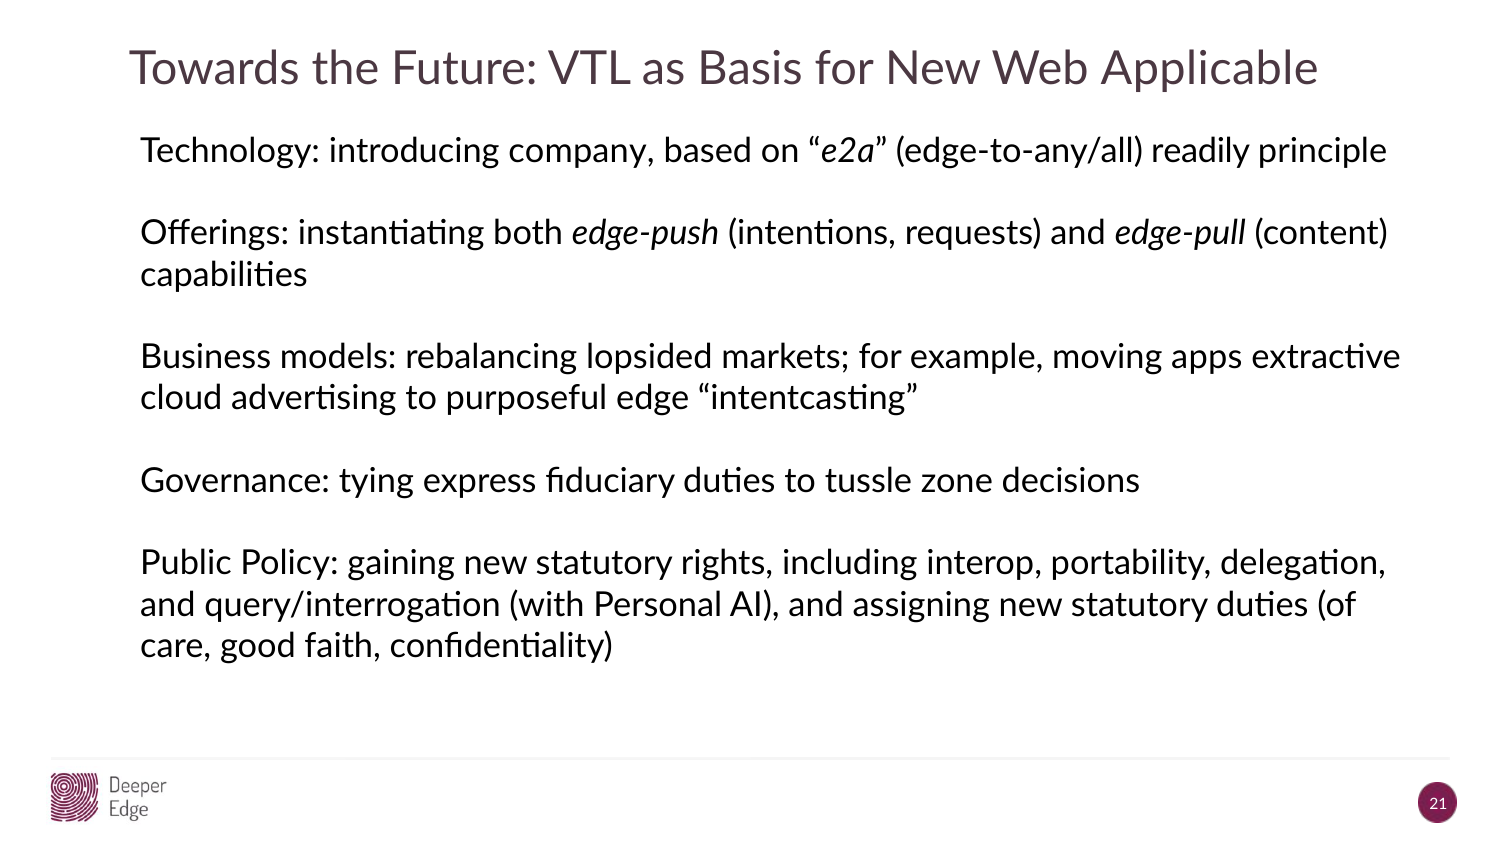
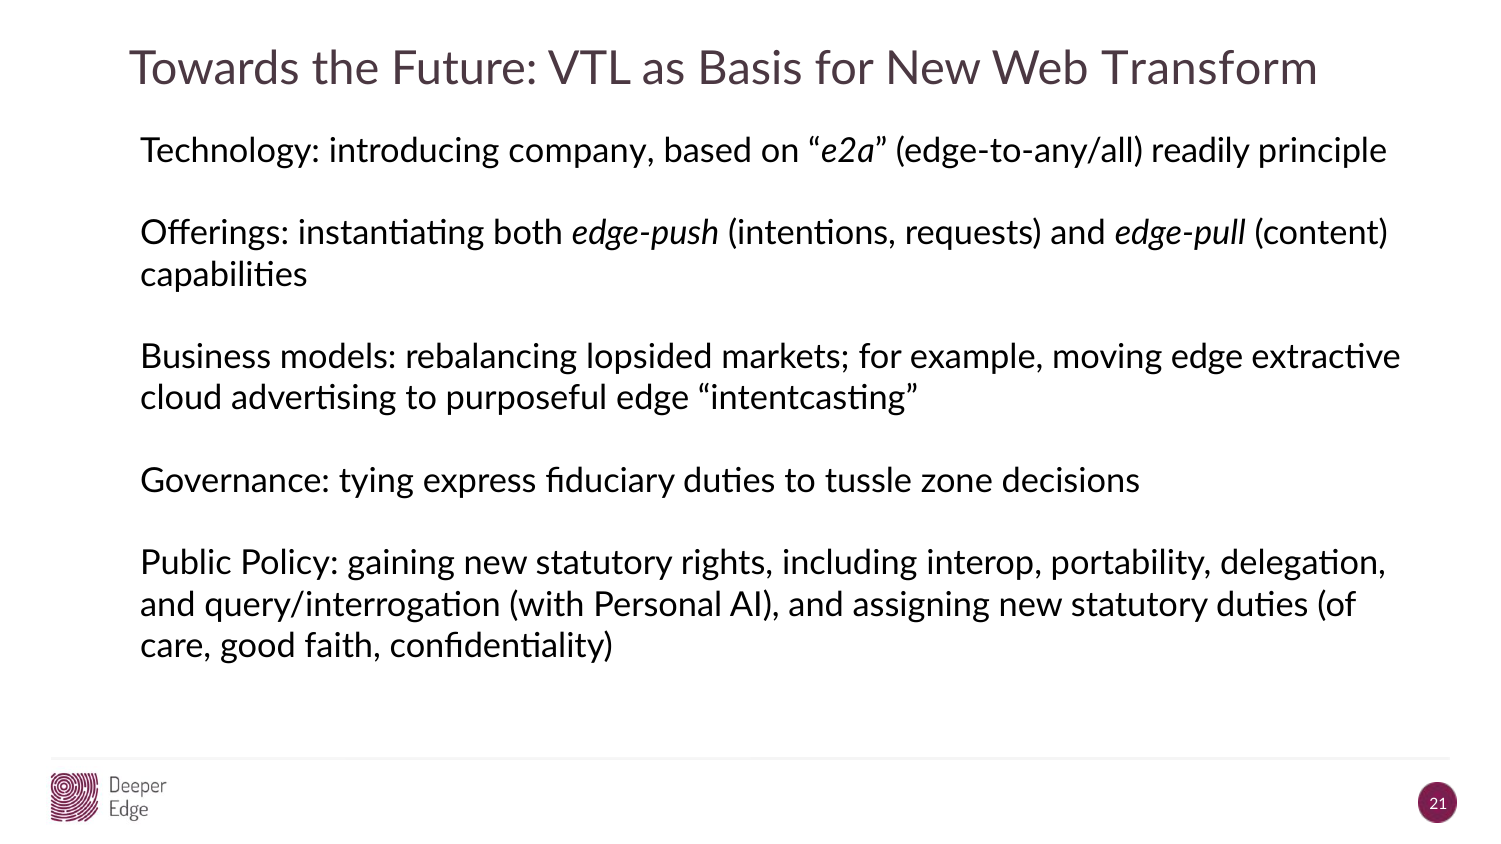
Applicable: Applicable -> Transform
moving apps: apps -> edge
